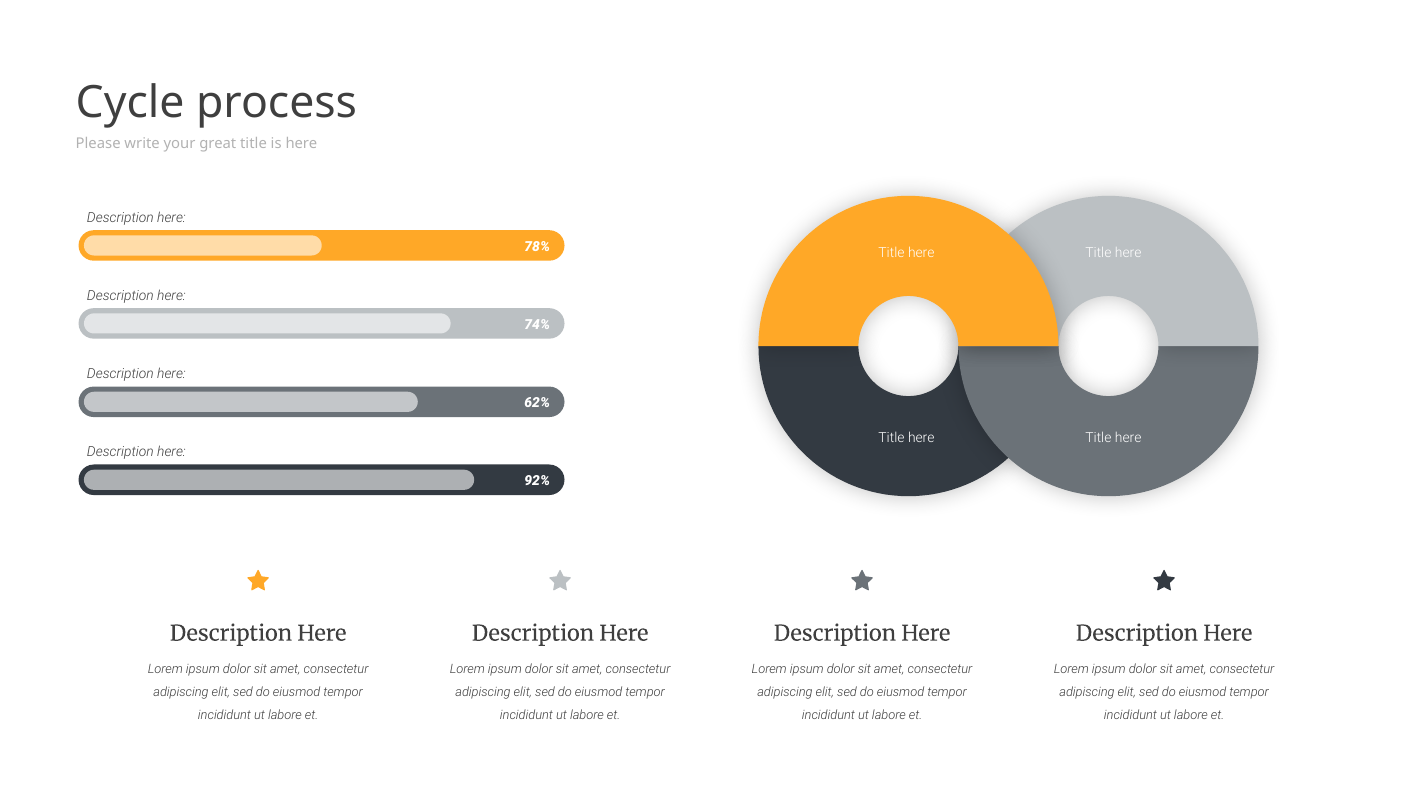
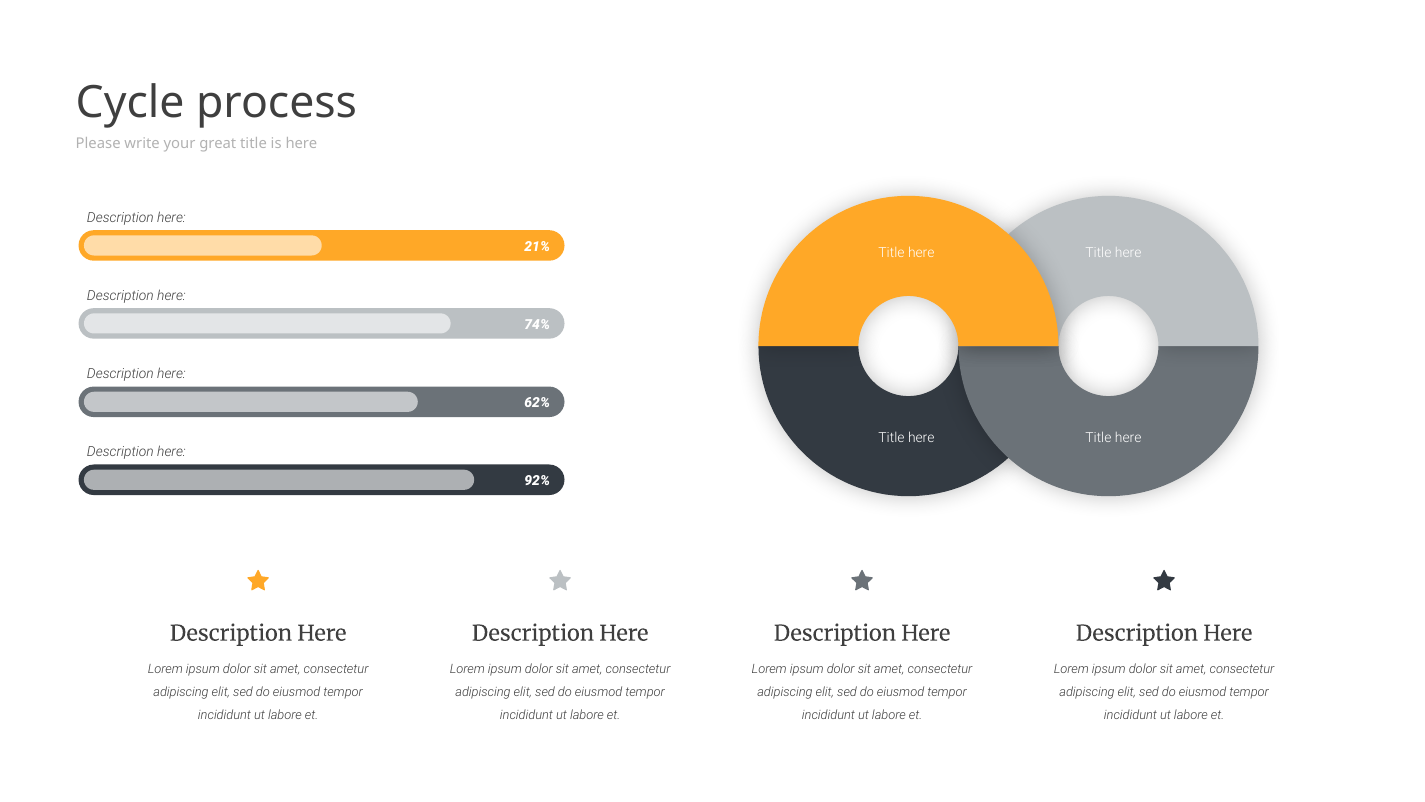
78%: 78% -> 21%
